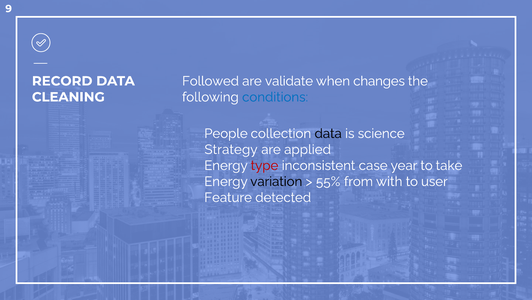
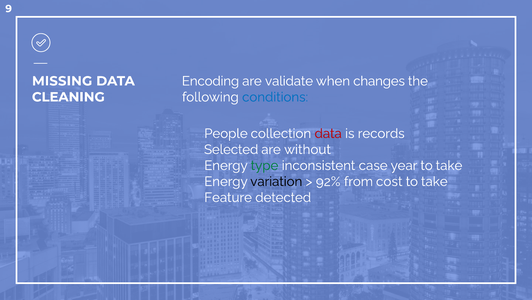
Followed: Followed -> Encoding
RECORD: RECORD -> MISSING
data at (328, 133) colour: black -> red
science: science -> records
Strategy: Strategy -> Selected
applied: applied -> without
type colour: red -> green
55%: 55% -> 92%
with: with -> cost
user at (434, 181): user -> take
